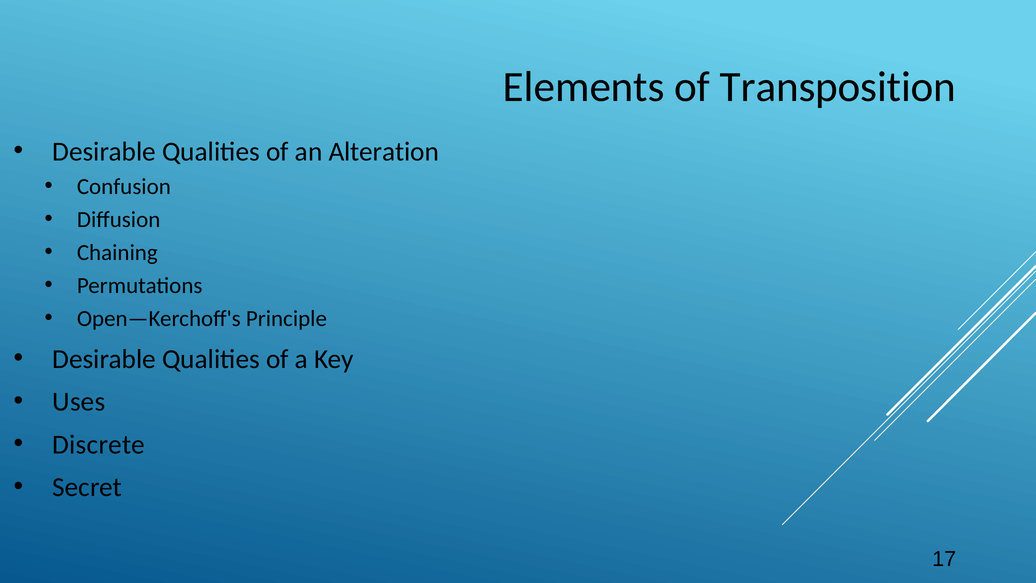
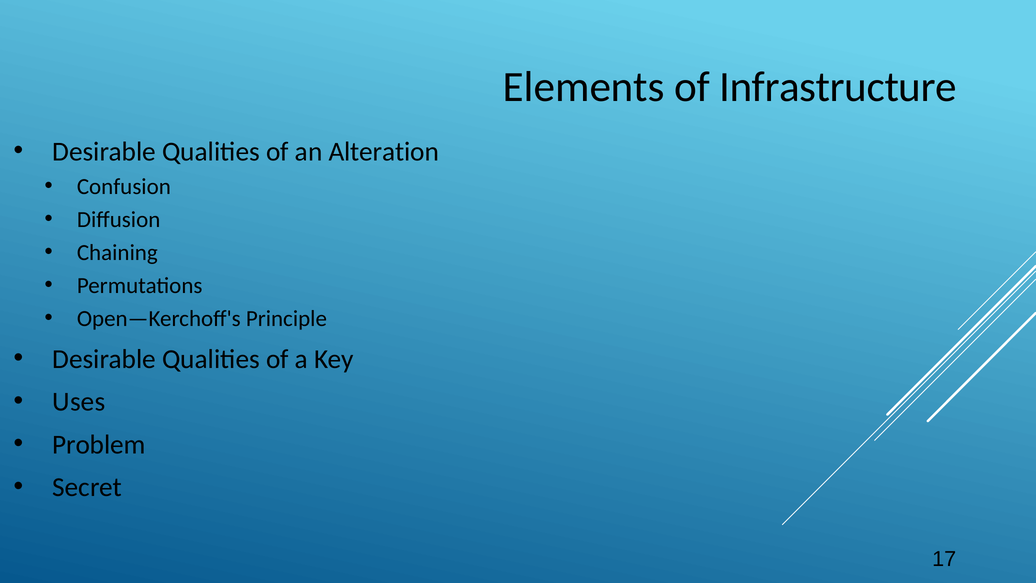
Transposition: Transposition -> Infrastructure
Discrete: Discrete -> Problem
